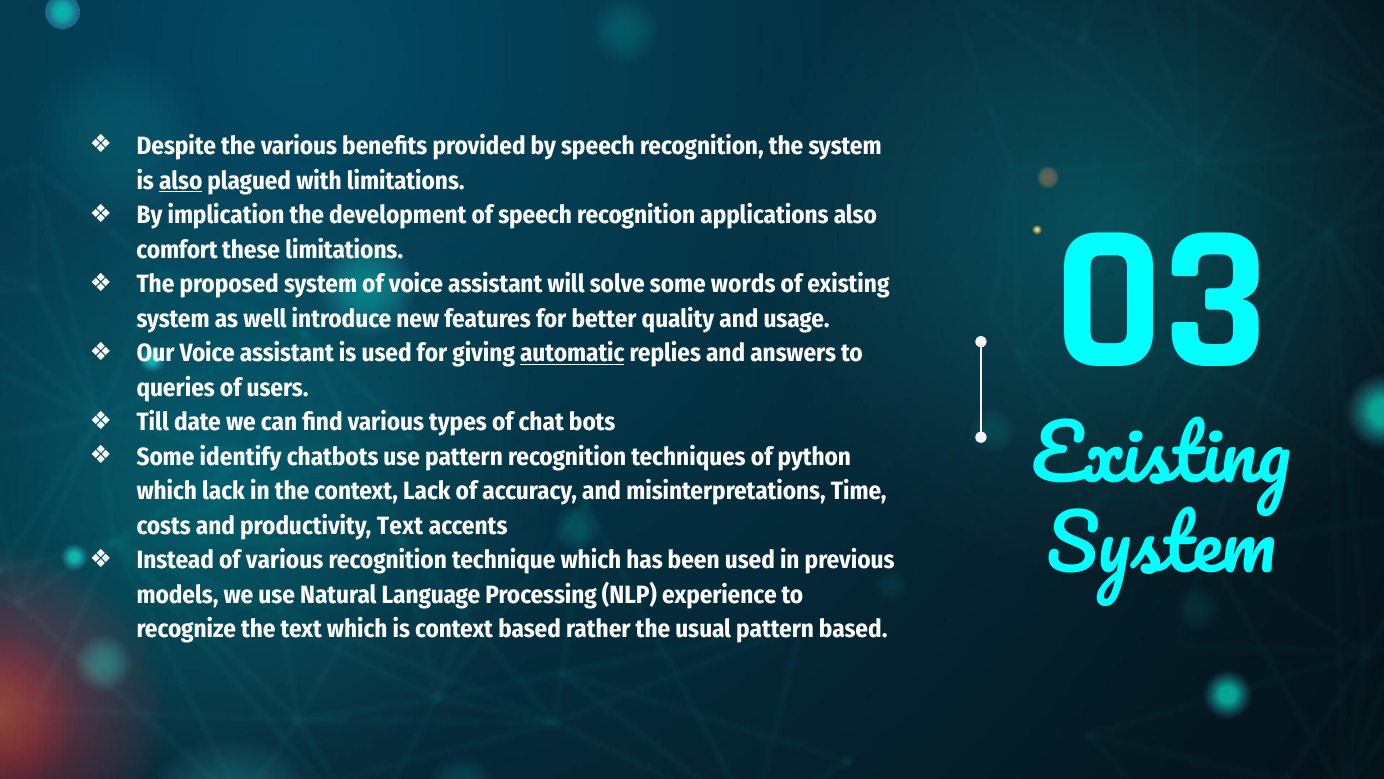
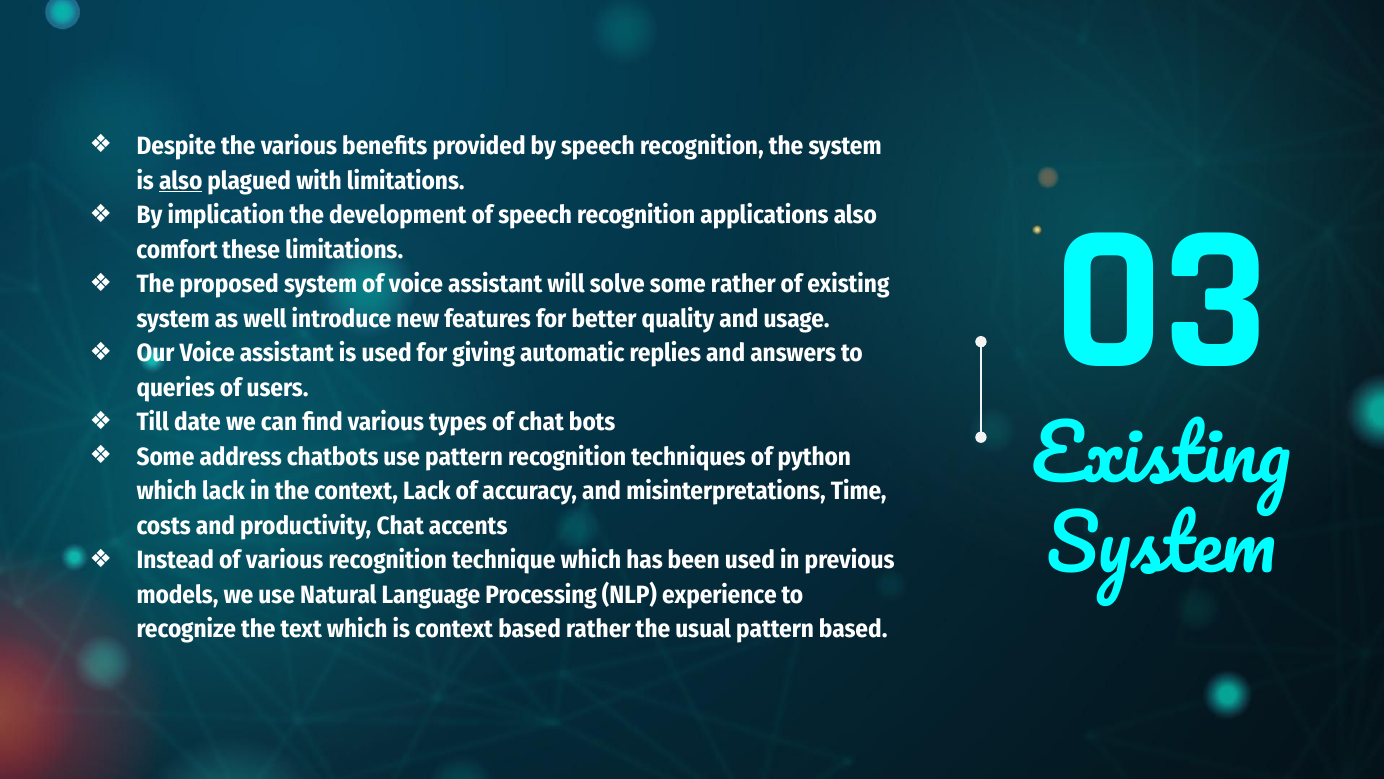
some words: words -> rather
automatic underline: present -> none
identify: identify -> address
productivity Text: Text -> Chat
